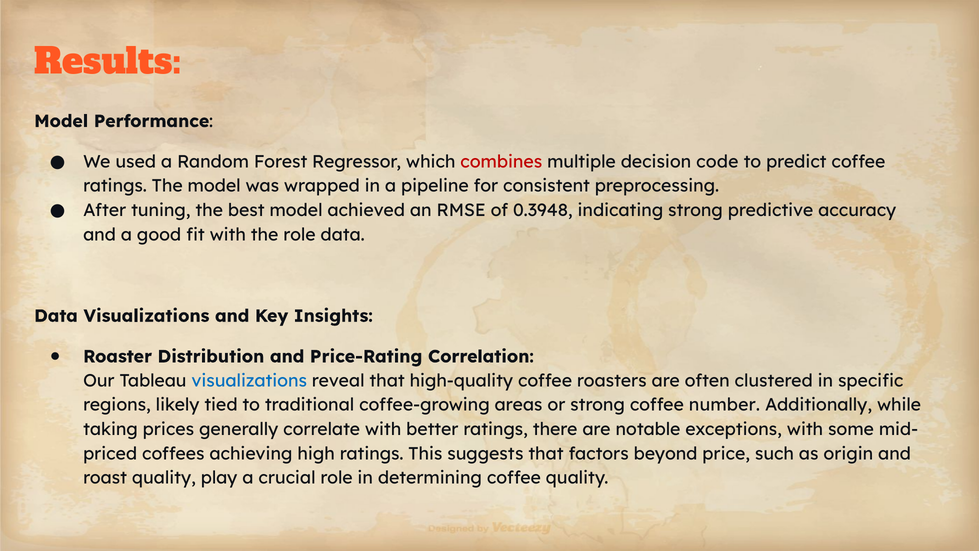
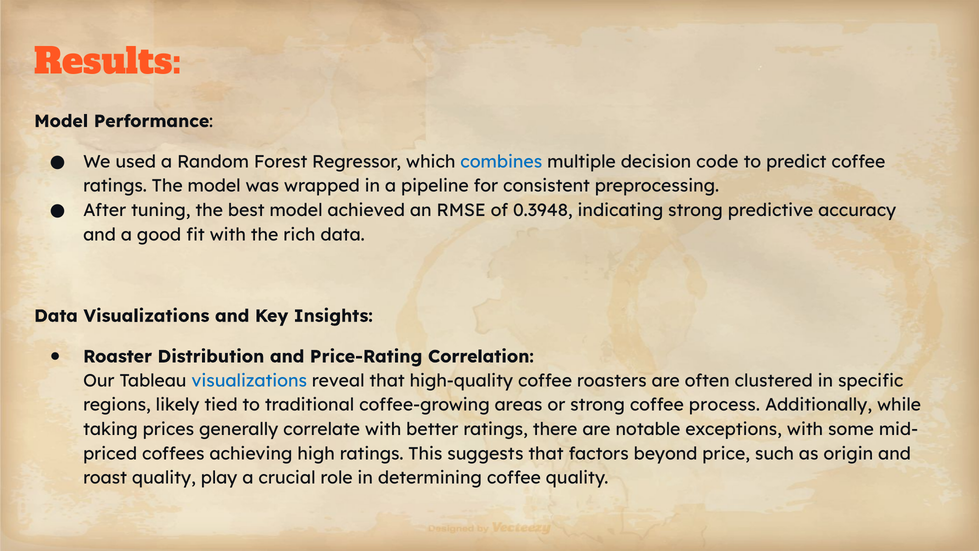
combines colour: red -> blue
the role: role -> rich
number: number -> process
